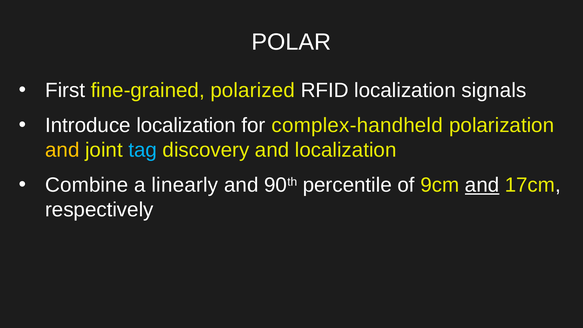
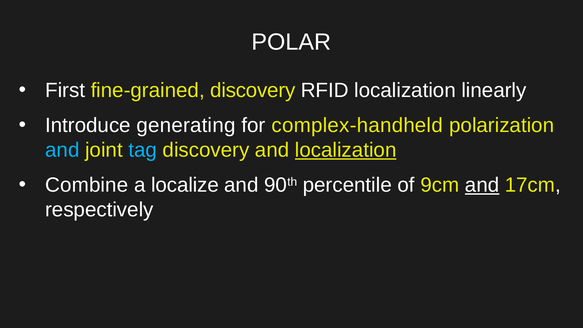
fine-grained polarized: polarized -> discovery
signals: signals -> linearly
Introduce localization: localization -> generating
and at (62, 150) colour: yellow -> light blue
localization at (346, 150) underline: none -> present
linearly: linearly -> localize
